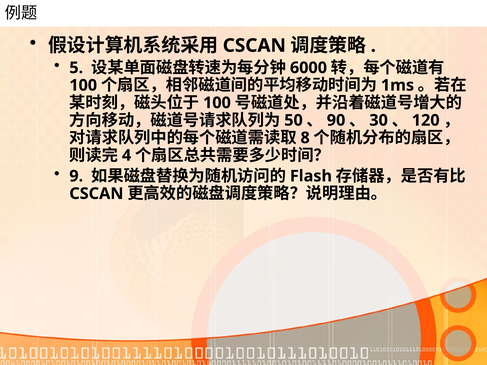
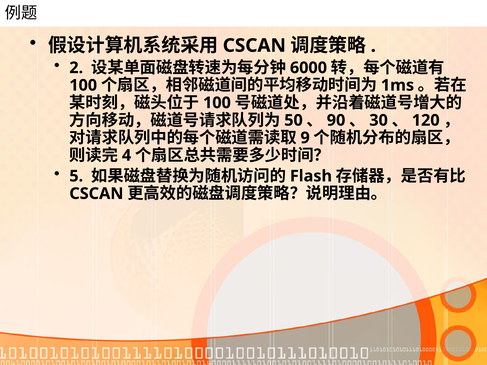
5: 5 -> 2
8: 8 -> 9
9: 9 -> 5
